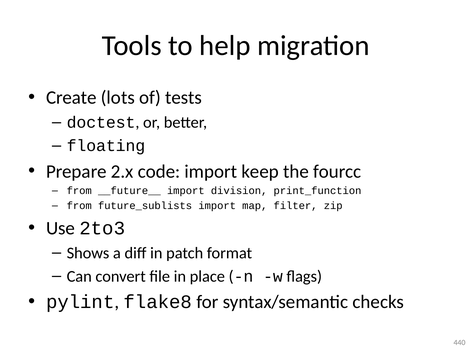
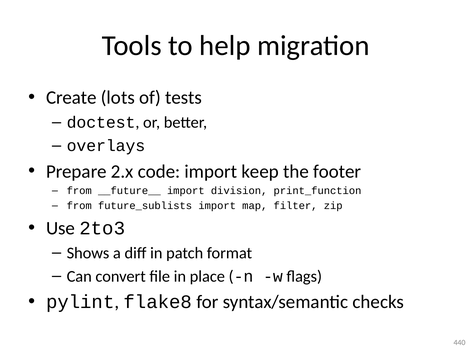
floating: floating -> overlays
fourcc: fourcc -> footer
